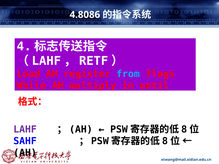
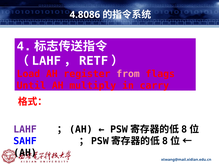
from colour: light blue -> pink
While: While -> Until
until: until -> carry
